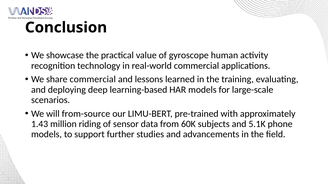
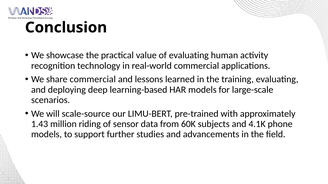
of gyroscope: gyroscope -> evaluating
from-source: from-source -> scale-source
5.1K: 5.1K -> 4.1K
